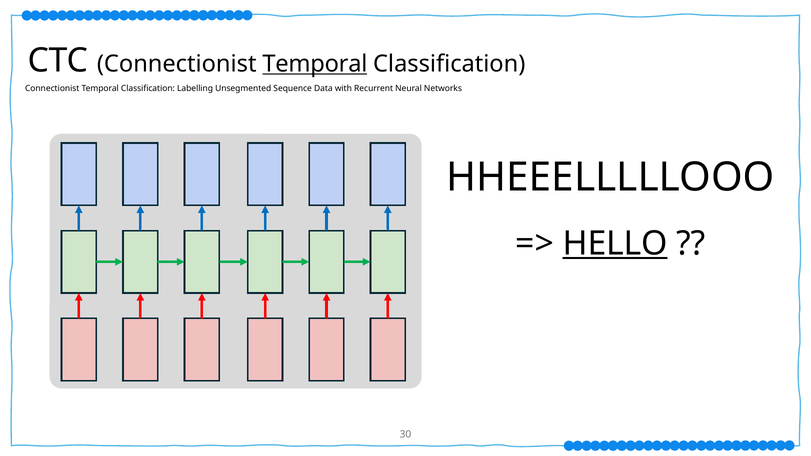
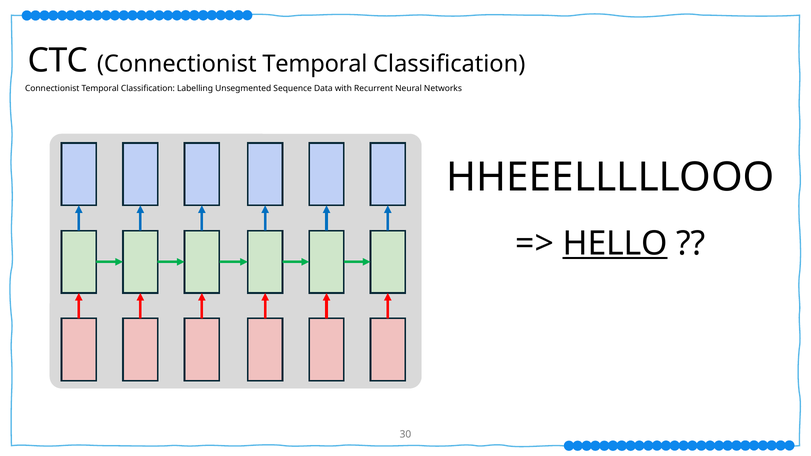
Temporal at (315, 64) underline: present -> none
